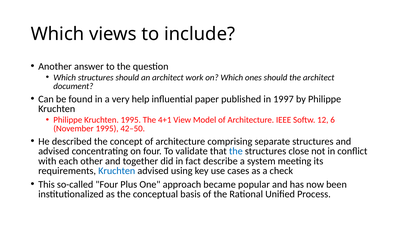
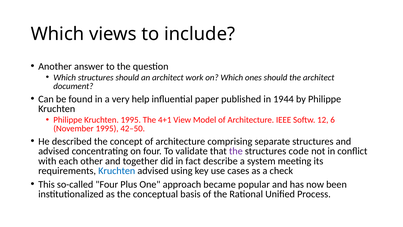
1997: 1997 -> 1944
the at (236, 151) colour: blue -> purple
close: close -> code
